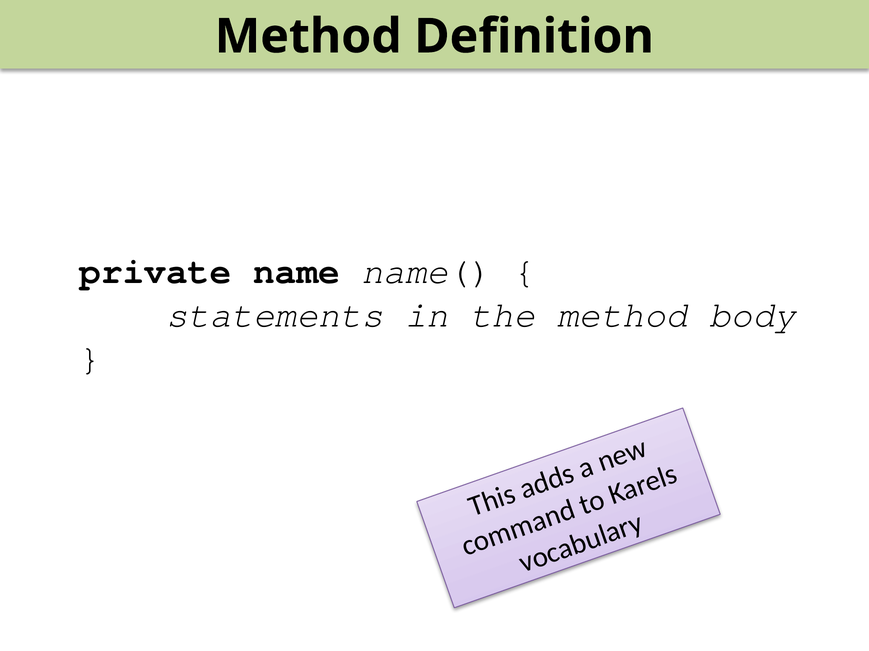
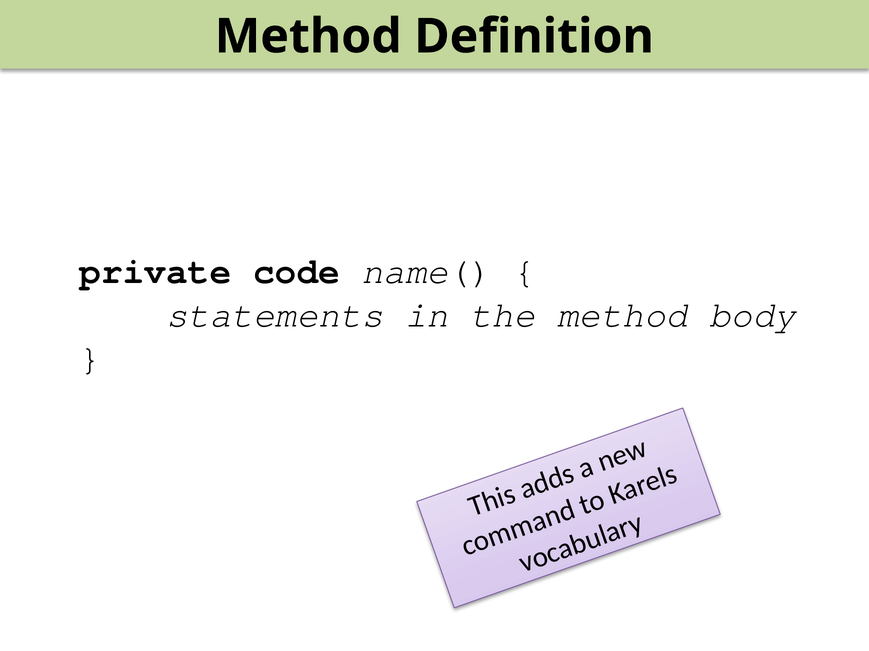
name: name -> code
